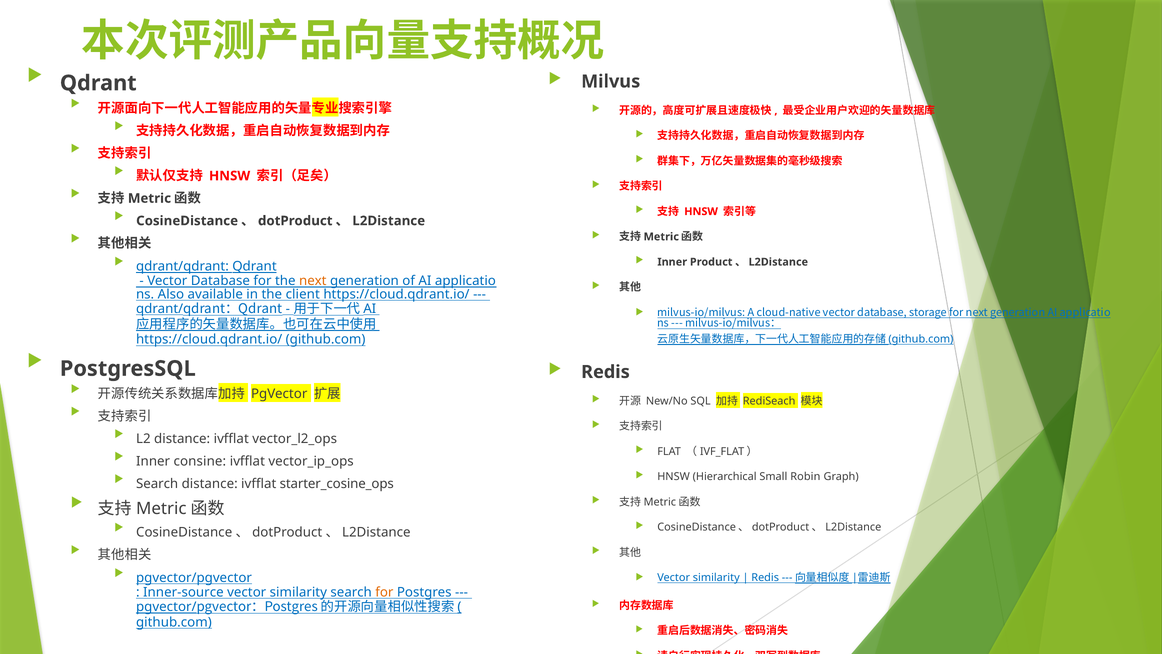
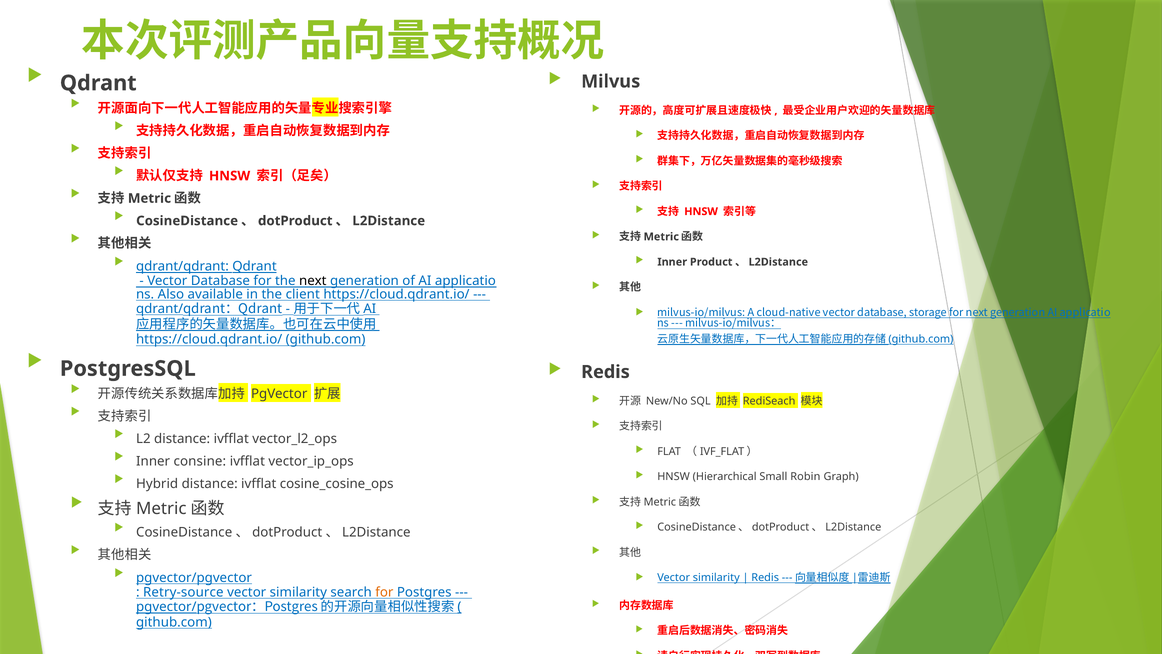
next at (313, 281) colour: orange -> black
Search at (157, 484): Search -> Hybrid
starter_cosine_ops: starter_cosine_ops -> cosine_cosine_ops
Inner-source: Inner-source -> Retry-source
